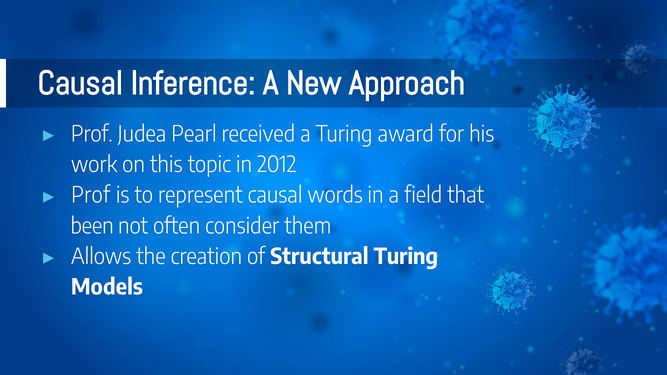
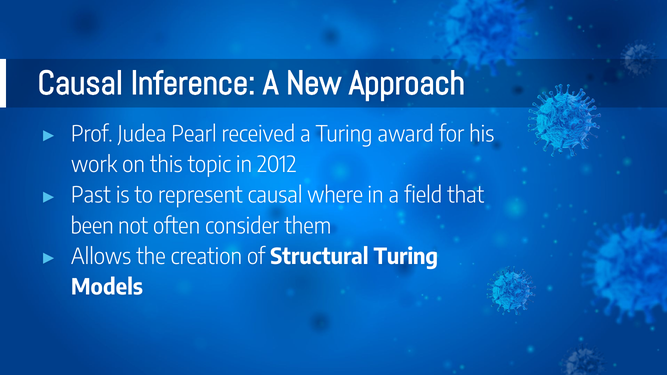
Prof at (91, 196): Prof -> Past
words: words -> where
